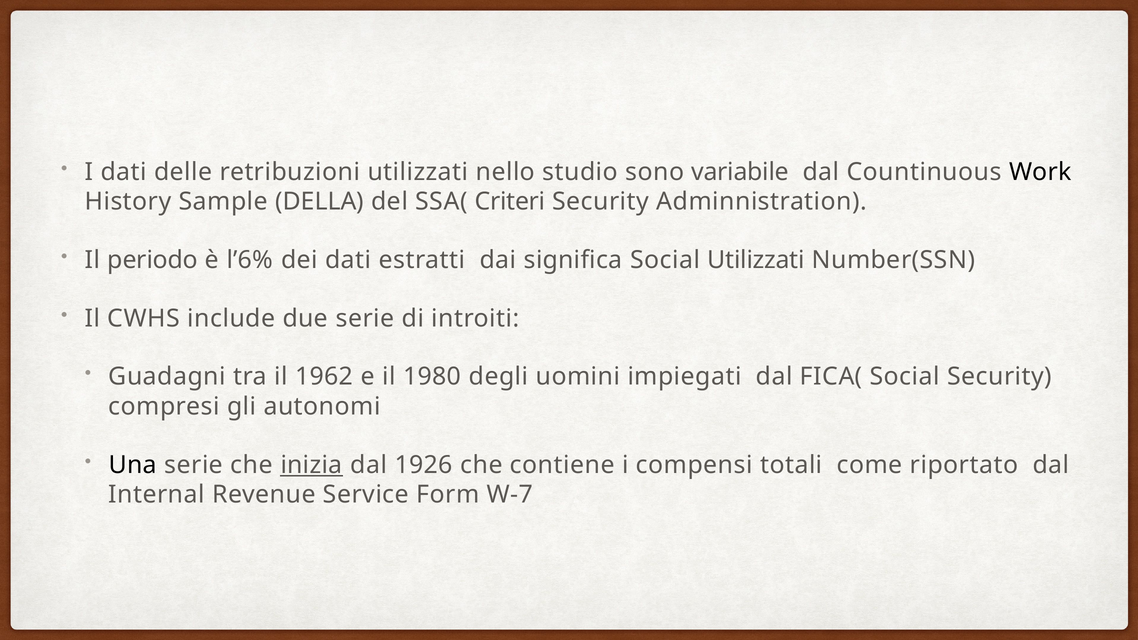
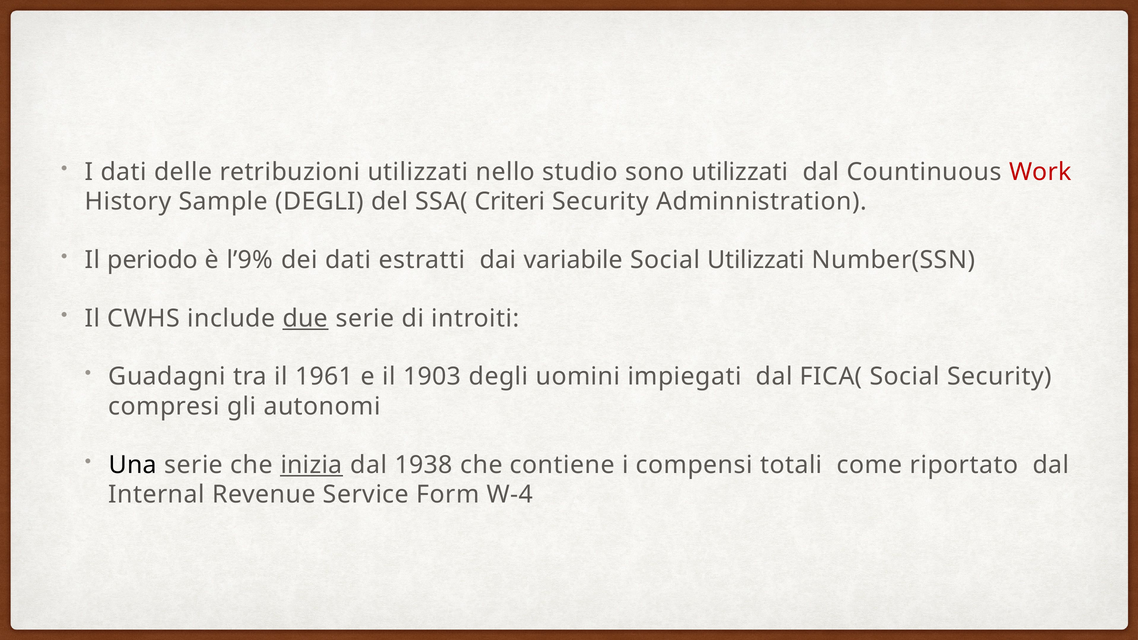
sono variabile: variabile -> utilizzati
Work colour: black -> red
Sample DELLA: DELLA -> DEGLI
l’6%: l’6% -> l’9%
significa: significa -> variabile
due underline: none -> present
1962: 1962 -> 1961
1980: 1980 -> 1903
1926: 1926 -> 1938
W-7: W-7 -> W-4
